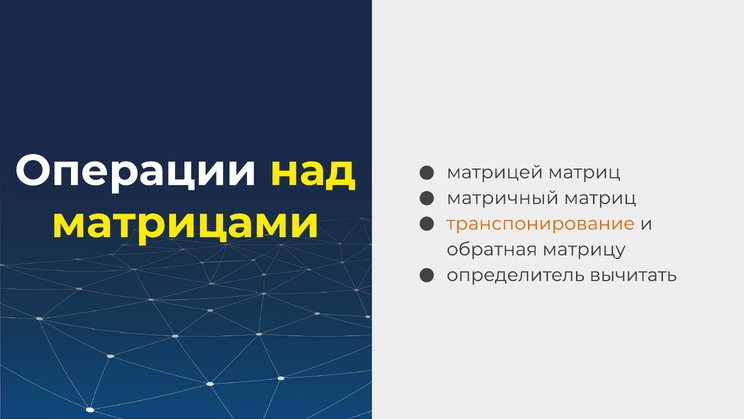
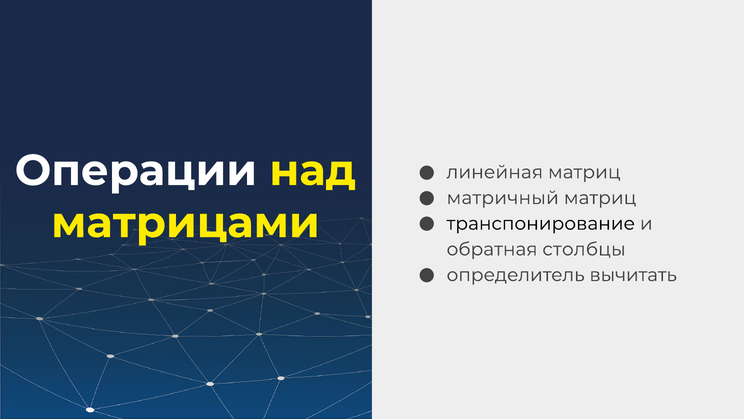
матрицей: матрицей -> линейная
транспонирование colour: orange -> black
матрицу: матрицу -> столбцы
